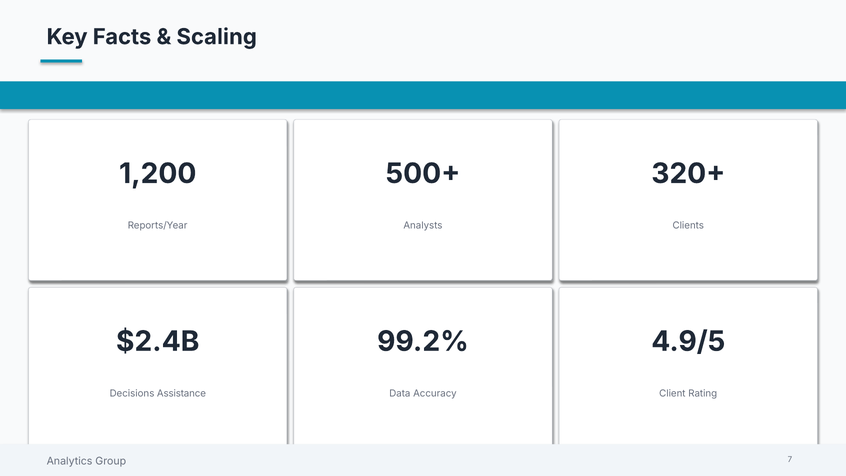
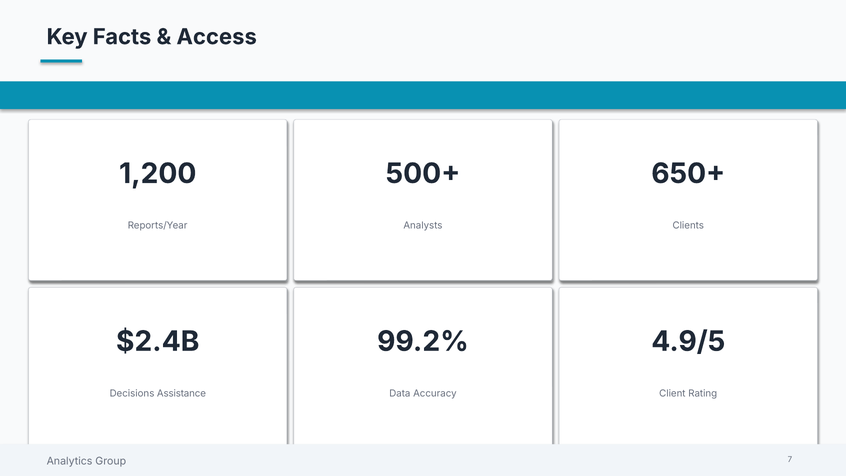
Scaling: Scaling -> Access
320+: 320+ -> 650+
